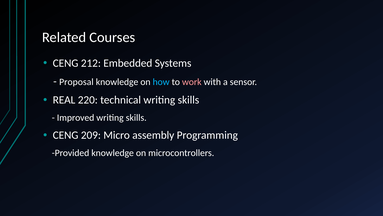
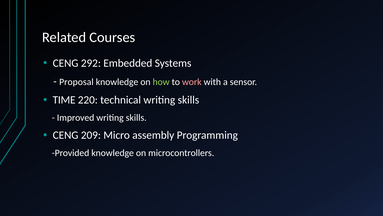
212: 212 -> 292
how colour: light blue -> light green
REAL: REAL -> TIME
